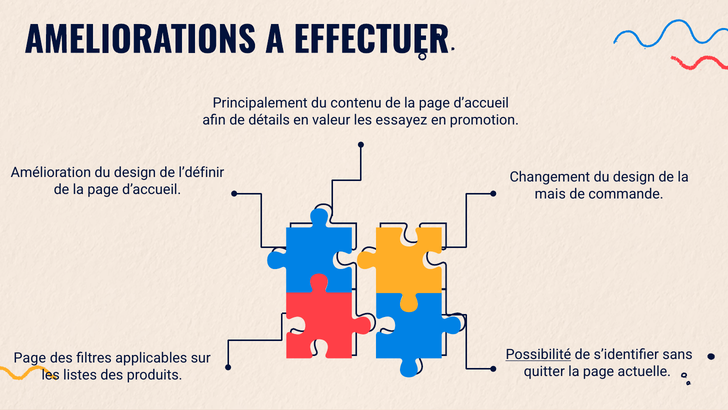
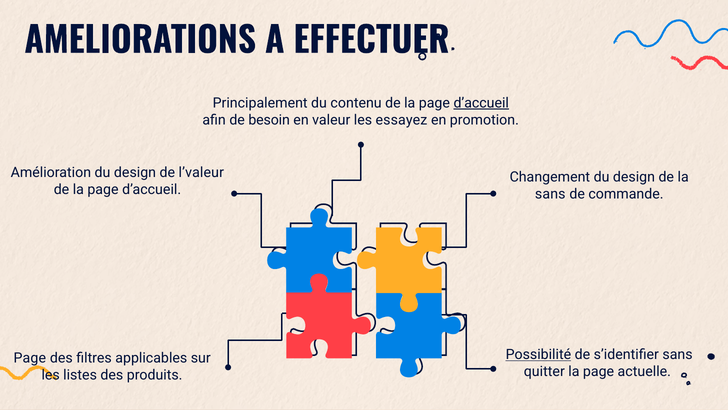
d’accueil at (481, 103) underline: none -> present
détails: détails -> besoin
l’définir: l’définir -> l’valeur
mais at (550, 194): mais -> sans
